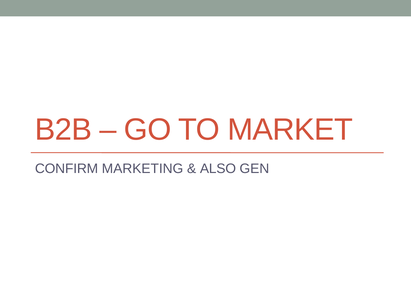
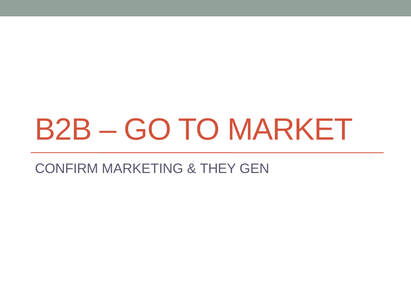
ALSO: ALSO -> THEY
